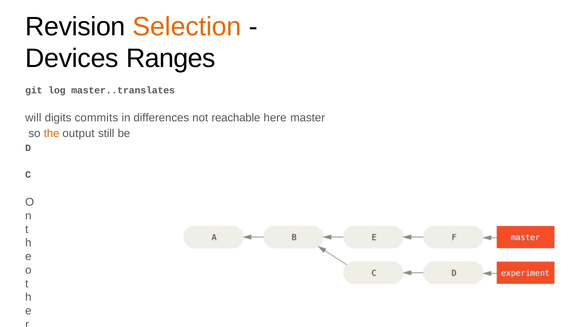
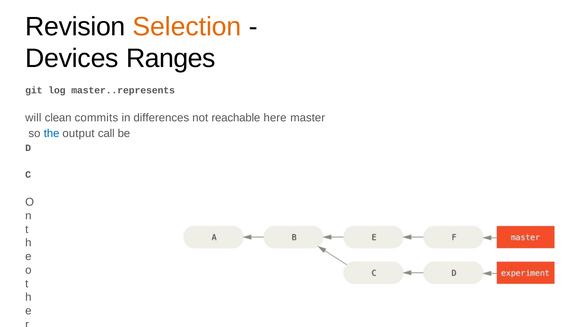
master..translates: master..translates -> master..represents
digits: digits -> clean
the colour: orange -> blue
still: still -> call
